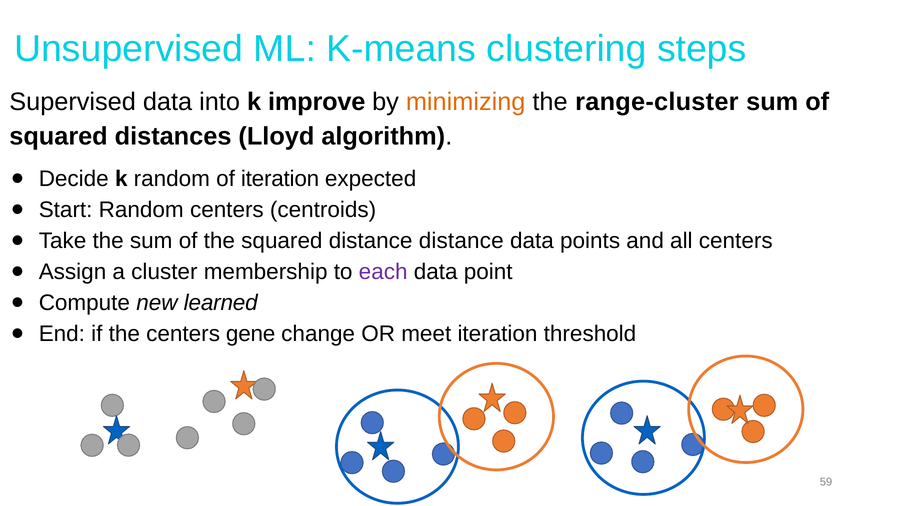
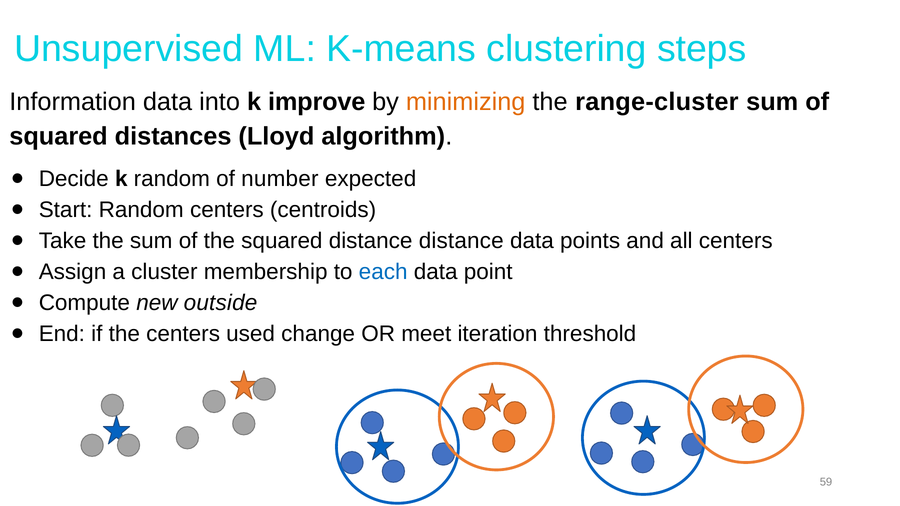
Supervised: Supervised -> Information
of iteration: iteration -> number
each colour: purple -> blue
learned: learned -> outside
gene: gene -> used
